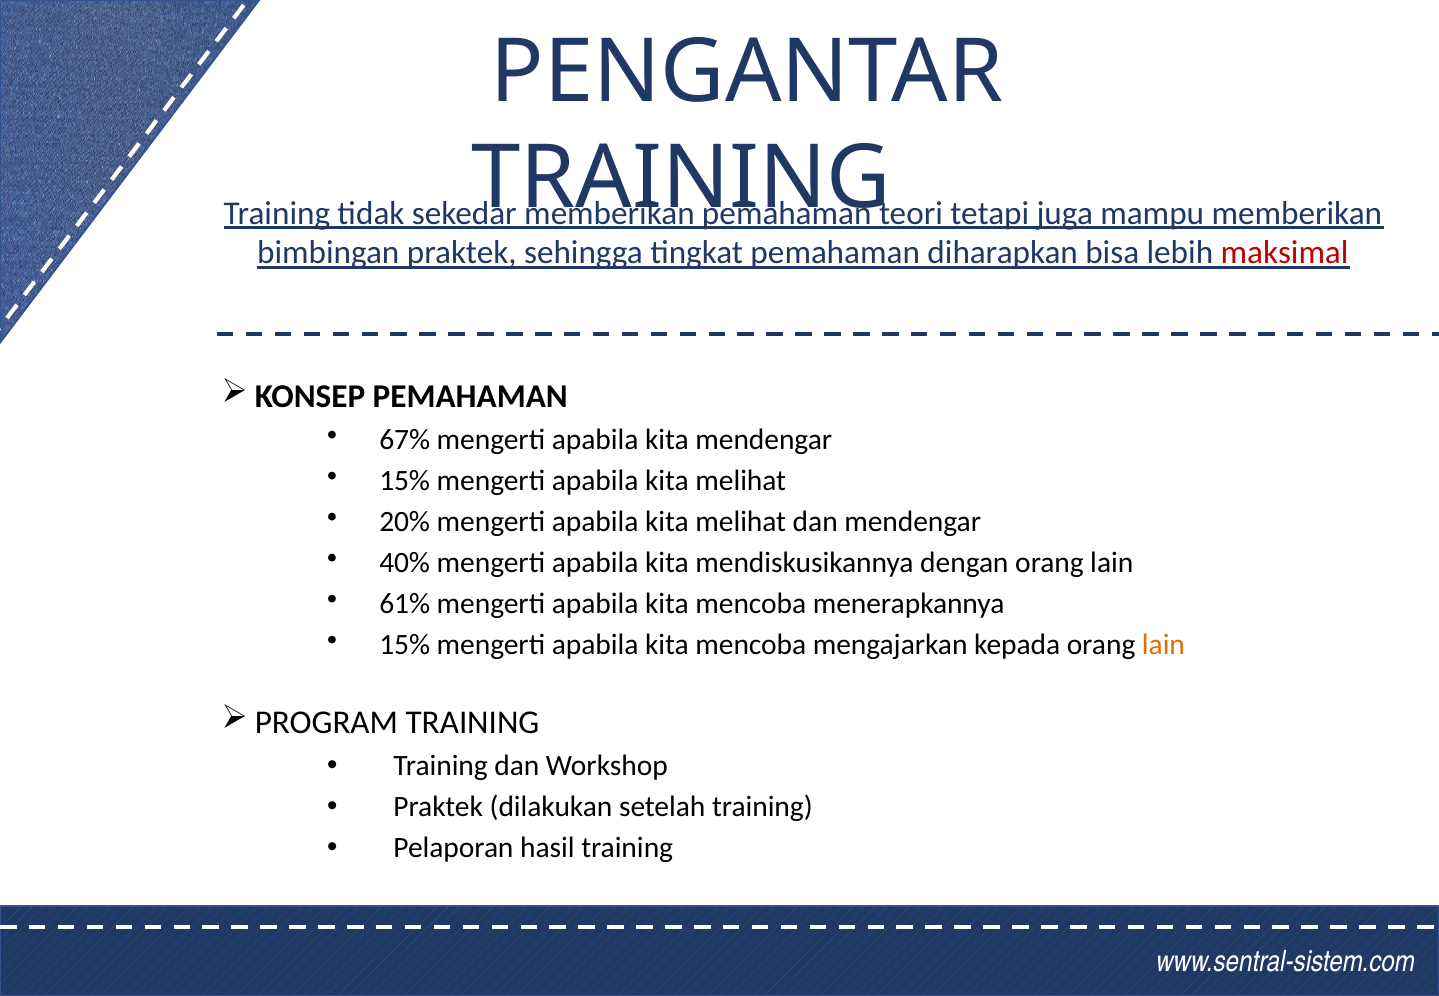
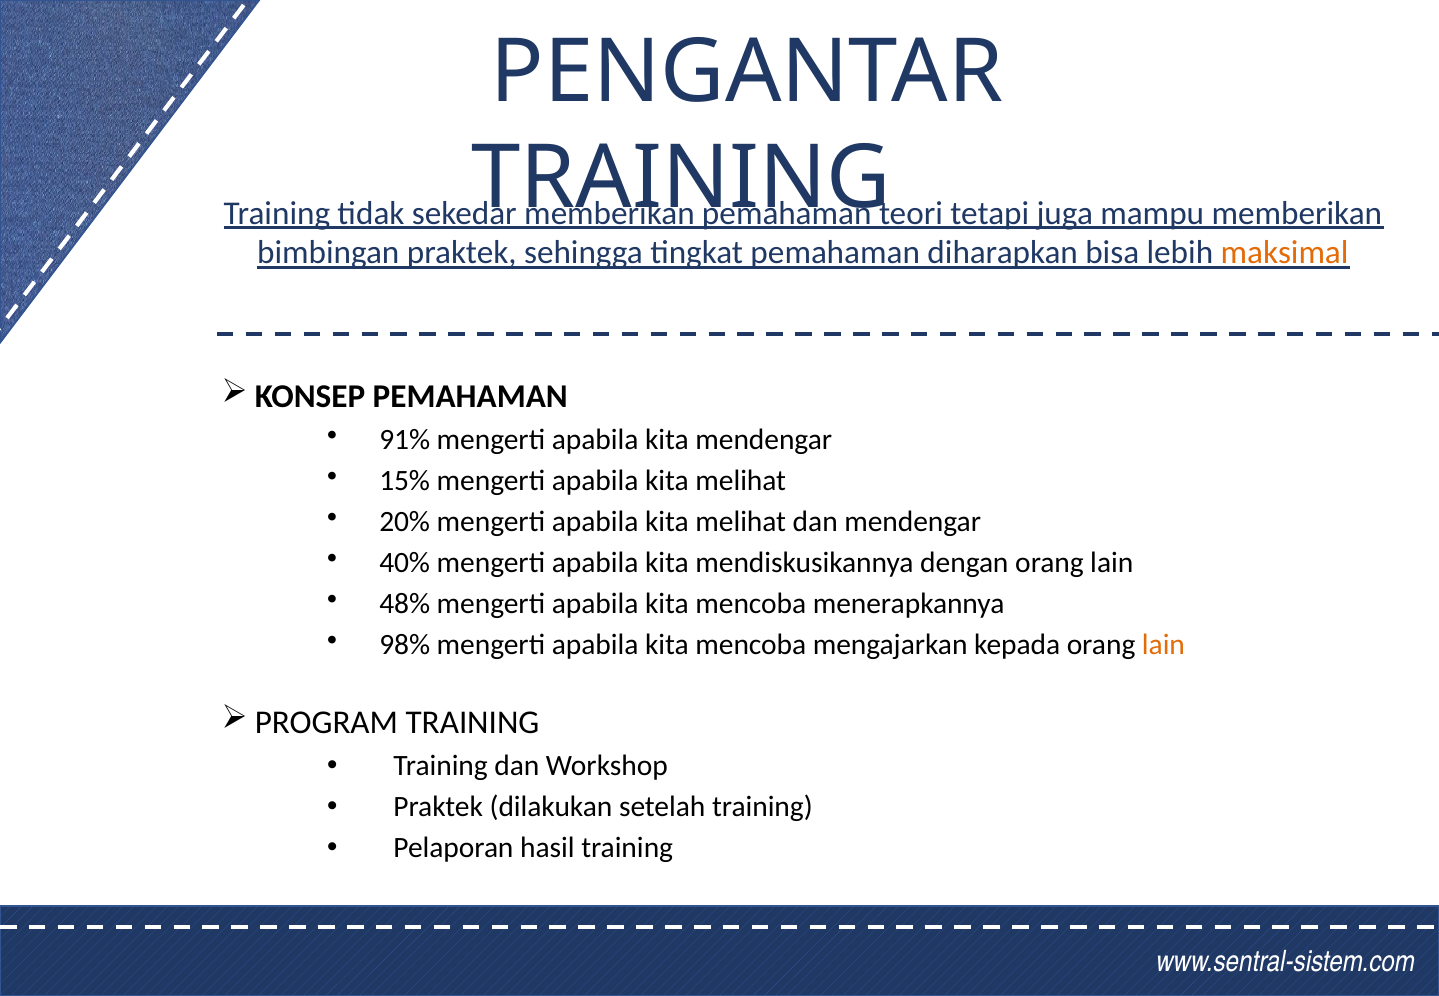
maksimal colour: red -> orange
67%: 67% -> 91%
61%: 61% -> 48%
15% at (405, 645): 15% -> 98%
